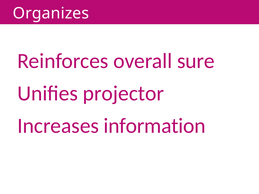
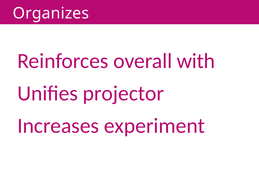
sure: sure -> with
information: information -> experiment
